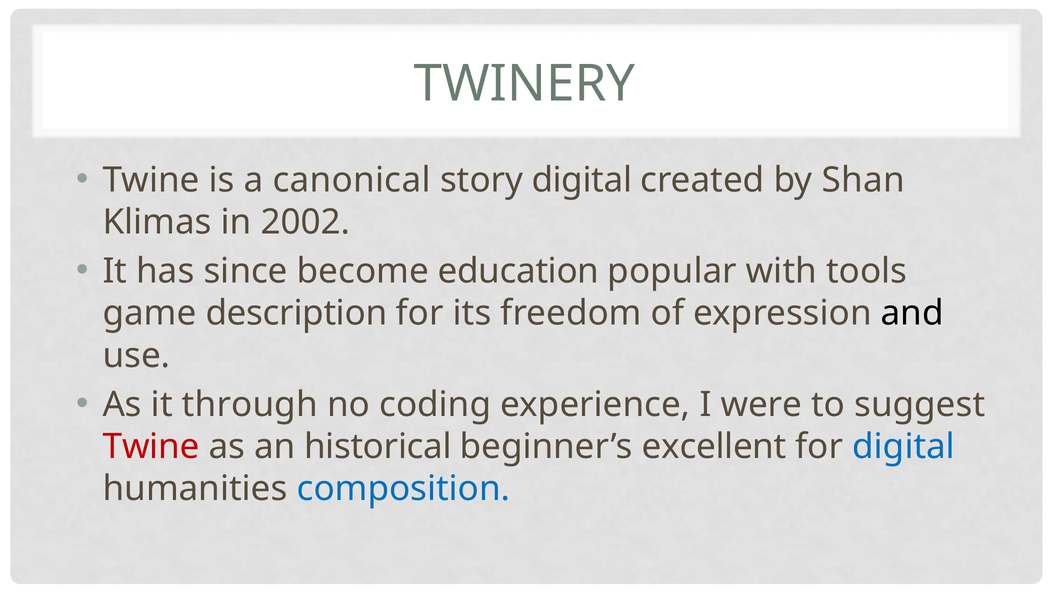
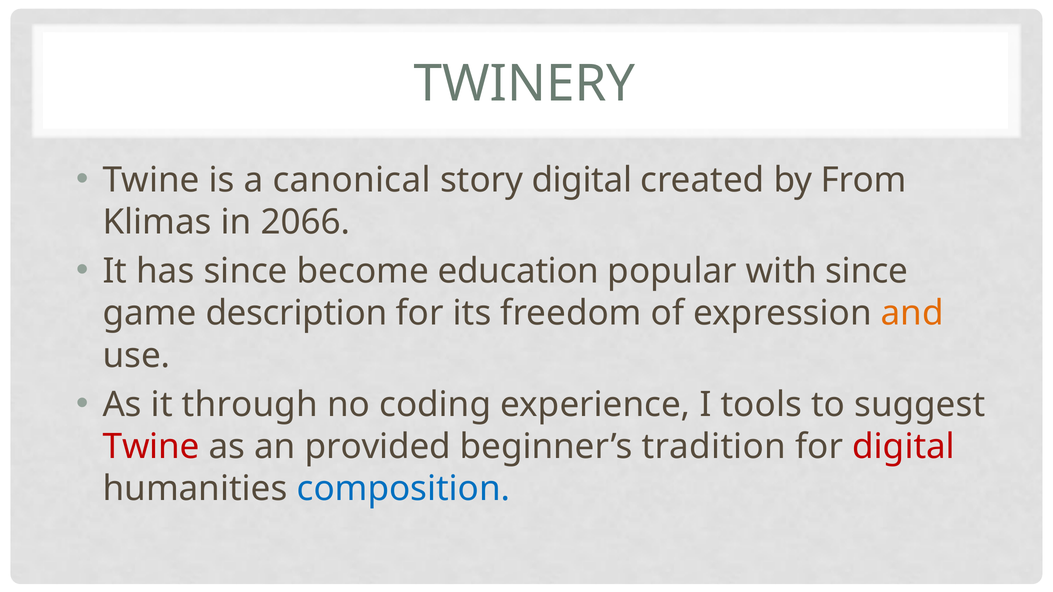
Shan: Shan -> From
2002: 2002 -> 2066
with tools: tools -> since
and colour: black -> orange
were: were -> tools
historical: historical -> provided
excellent: excellent -> tradition
digital at (904, 447) colour: blue -> red
